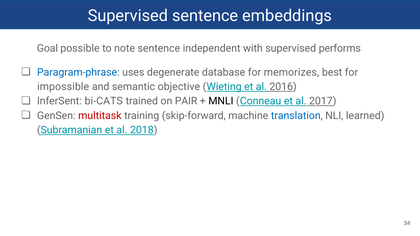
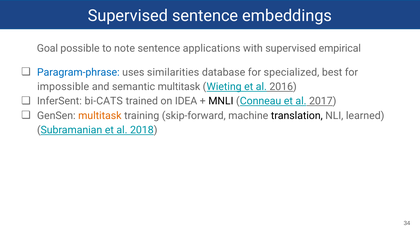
independent: independent -> applications
performs: performs -> empirical
degenerate: degenerate -> similarities
memorizes: memorizes -> specialized
semantic objective: objective -> multitask
PAIR: PAIR -> IDEA
multitask at (100, 116) colour: red -> orange
translation colour: blue -> black
